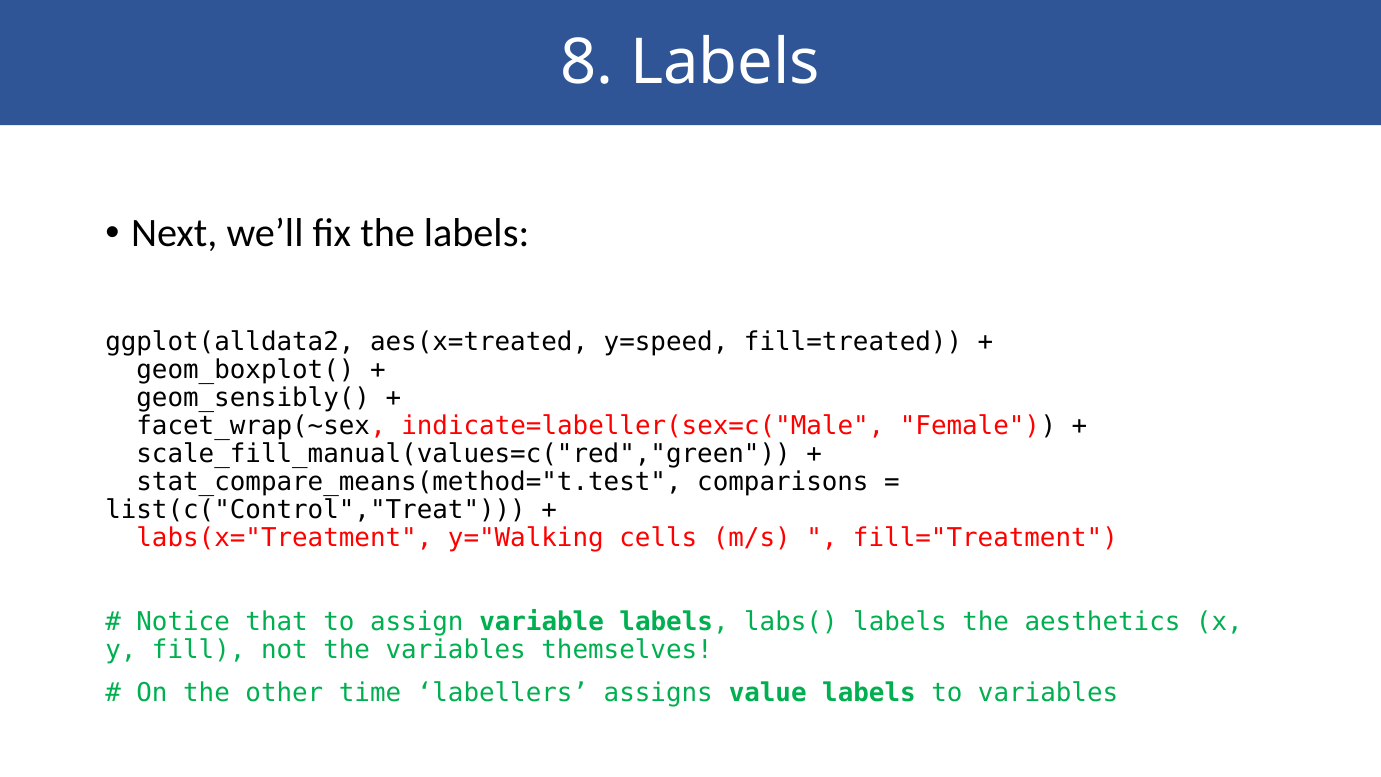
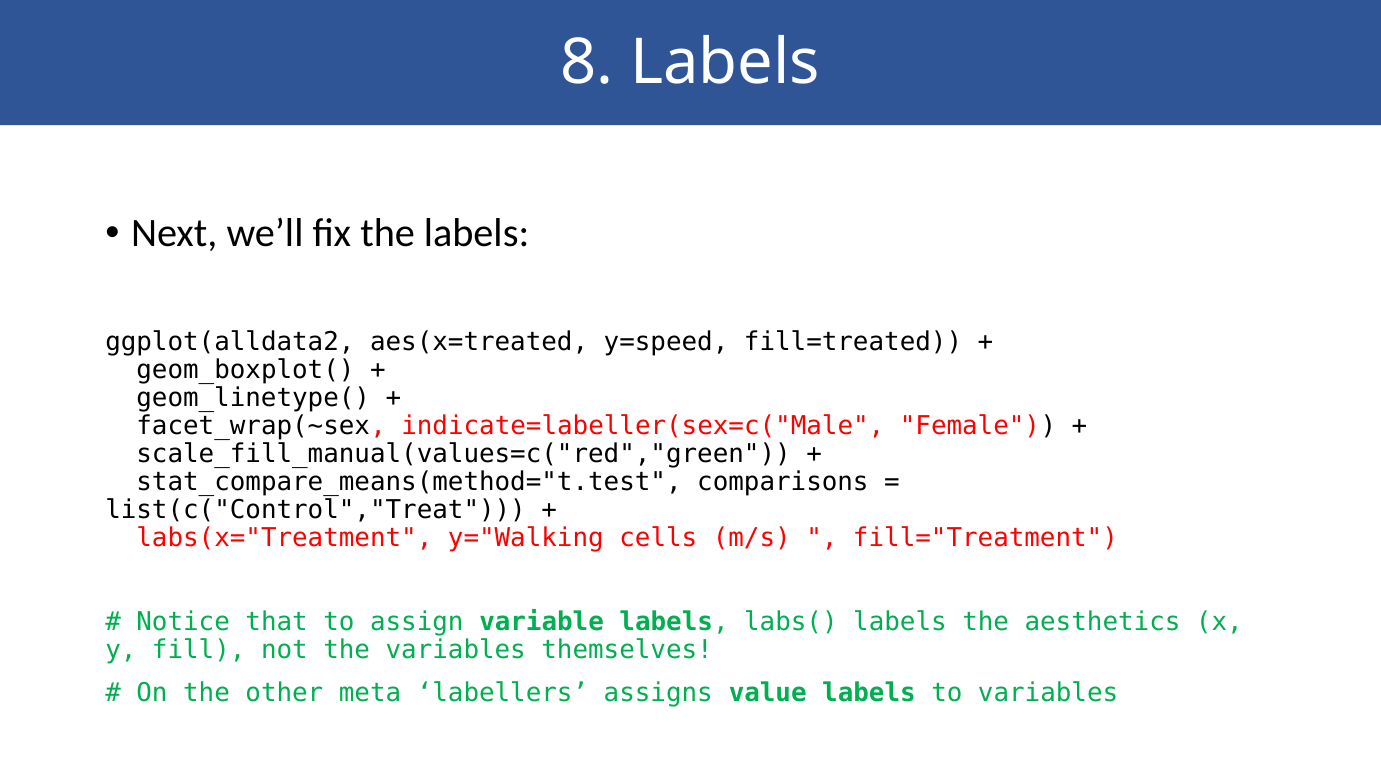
geom_sensibly(: geom_sensibly( -> geom_linetype(
time: time -> meta
